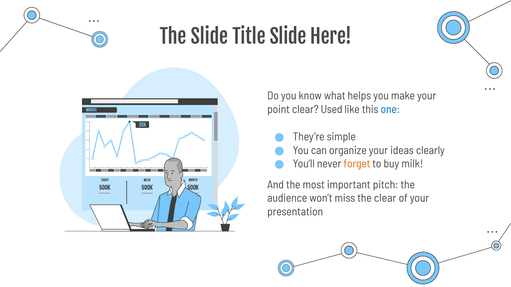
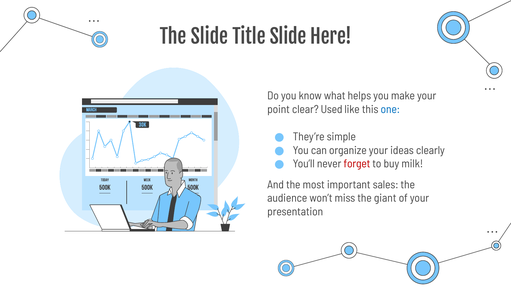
forget colour: orange -> red
pitch: pitch -> sales
the clear: clear -> giant
